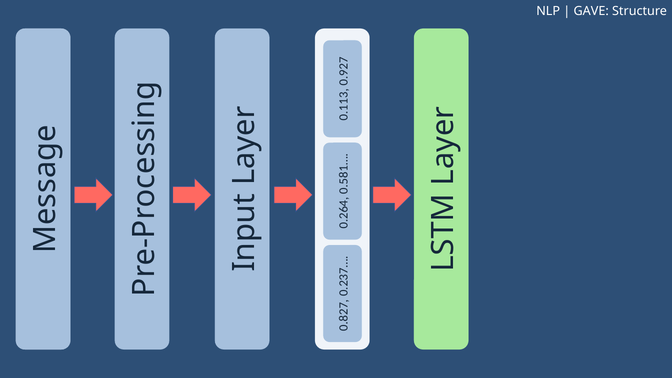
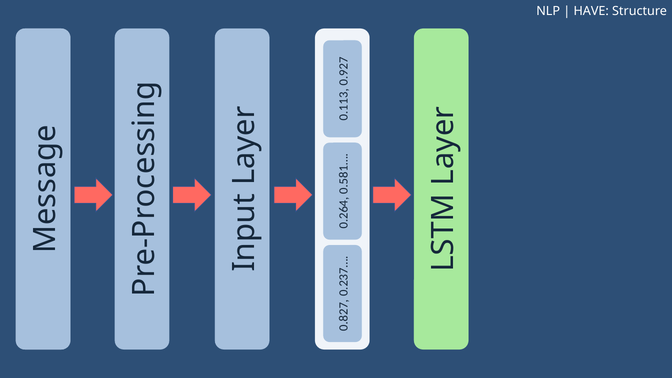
GAVE: GAVE -> HAVE
